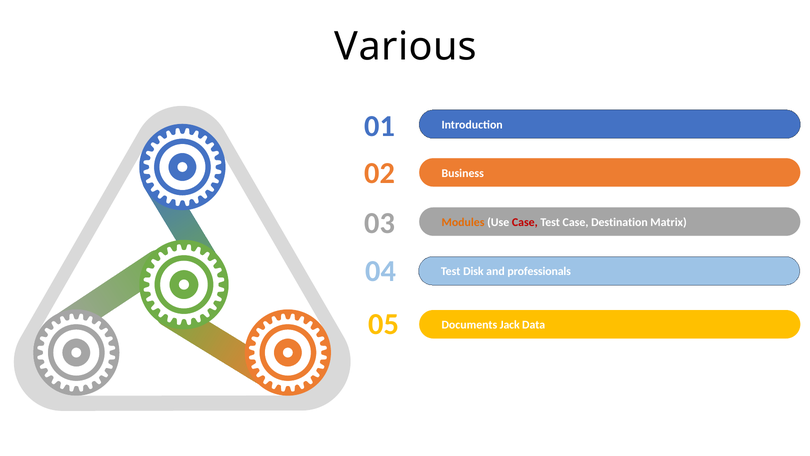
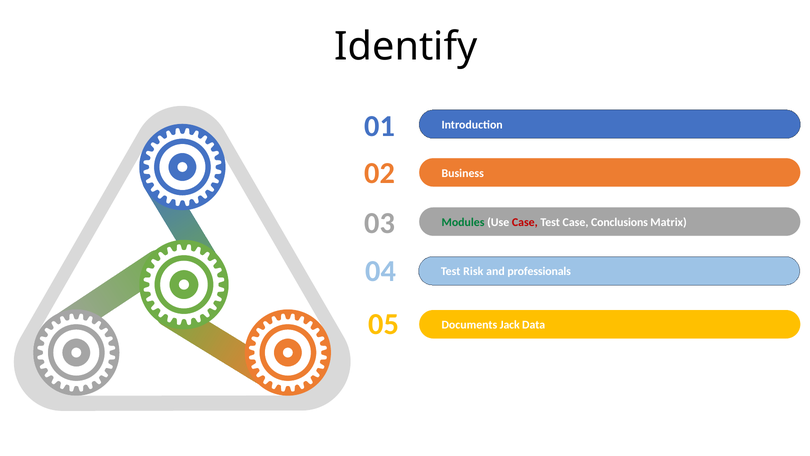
Various: Various -> Identify
Modules colour: orange -> green
Destination: Destination -> Conclusions
Disk: Disk -> Risk
